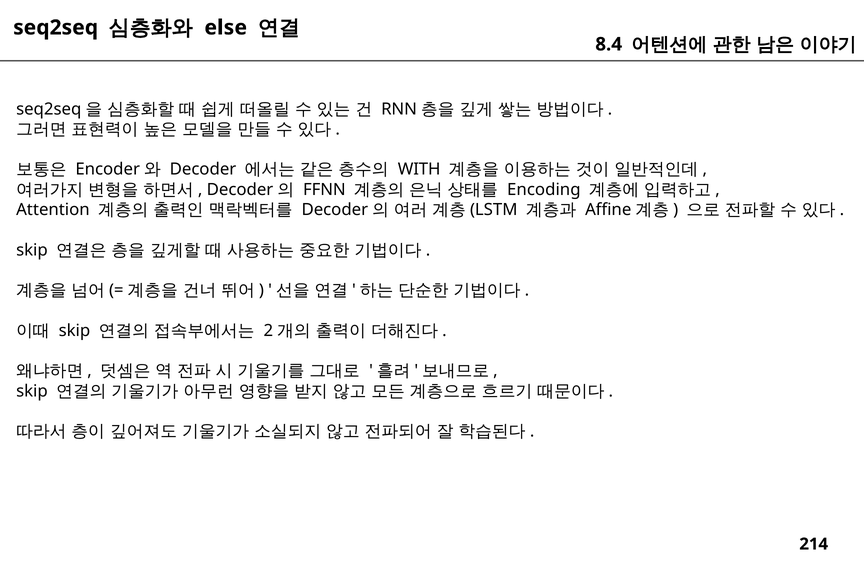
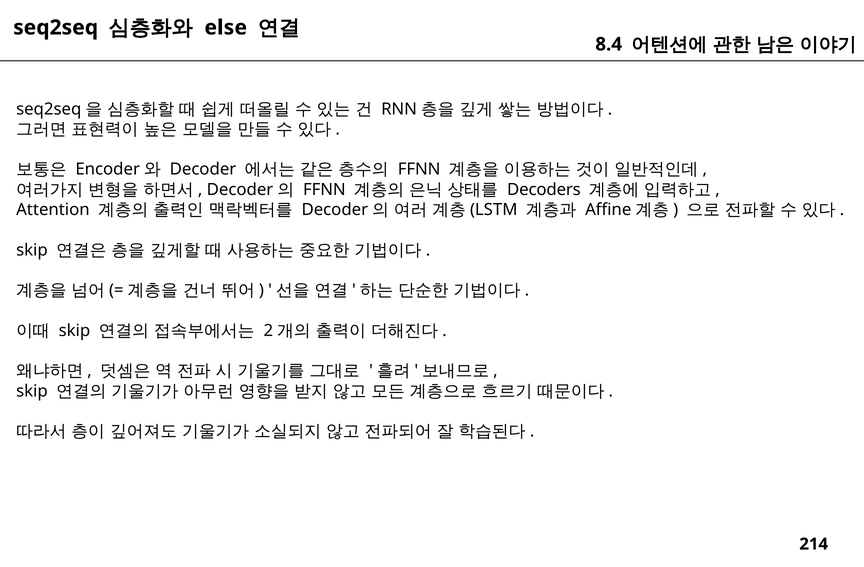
WITH at (419, 170): WITH -> FFNN
Encoding: Encoding -> Decoders
